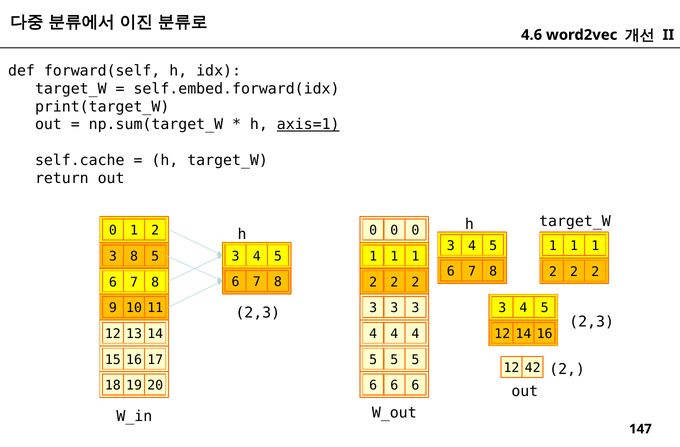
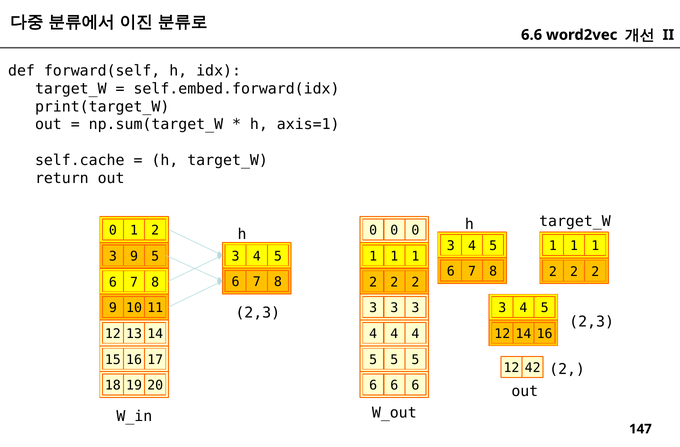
4.6: 4.6 -> 6.6
axis=1 underline: present -> none
3 8: 8 -> 9
